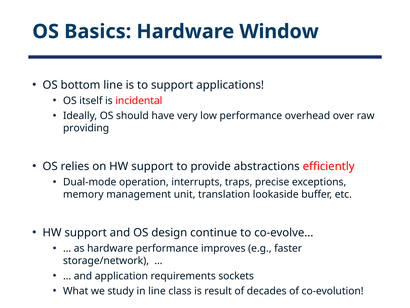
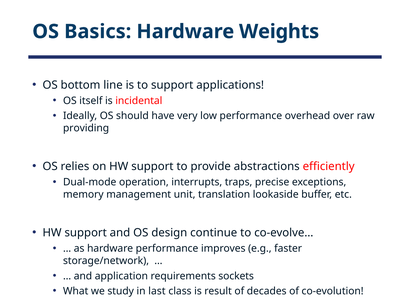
Window: Window -> Weights
in line: line -> last
